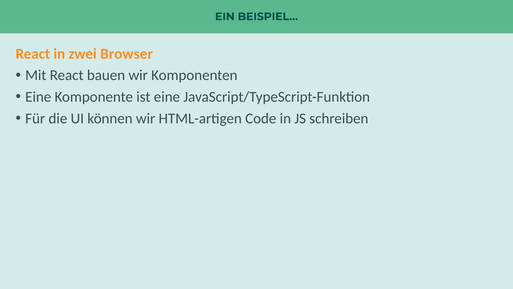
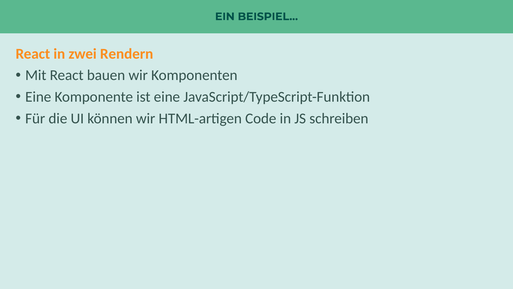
Browser: Browser -> Rendern
